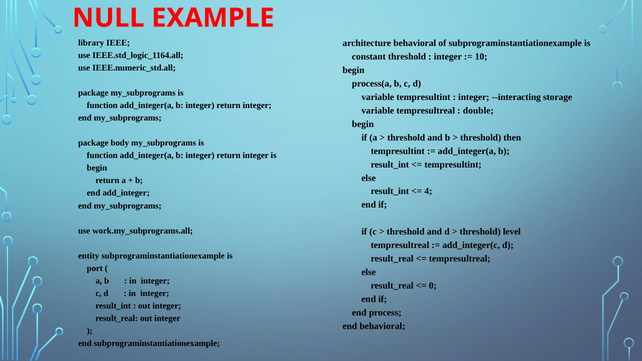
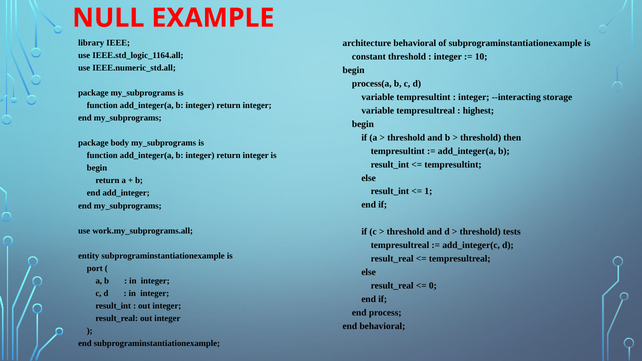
double: double -> highest
4: 4 -> 1
level: level -> tests
